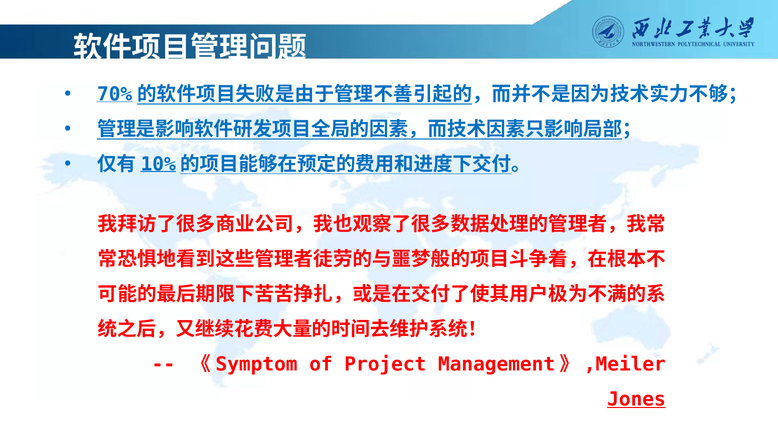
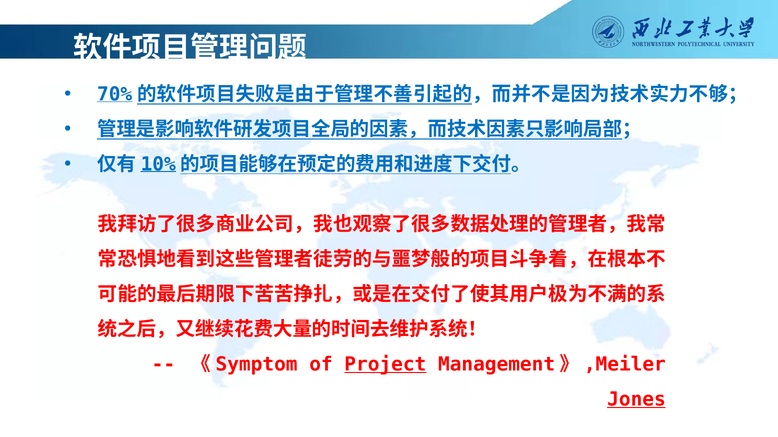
Project underline: none -> present
